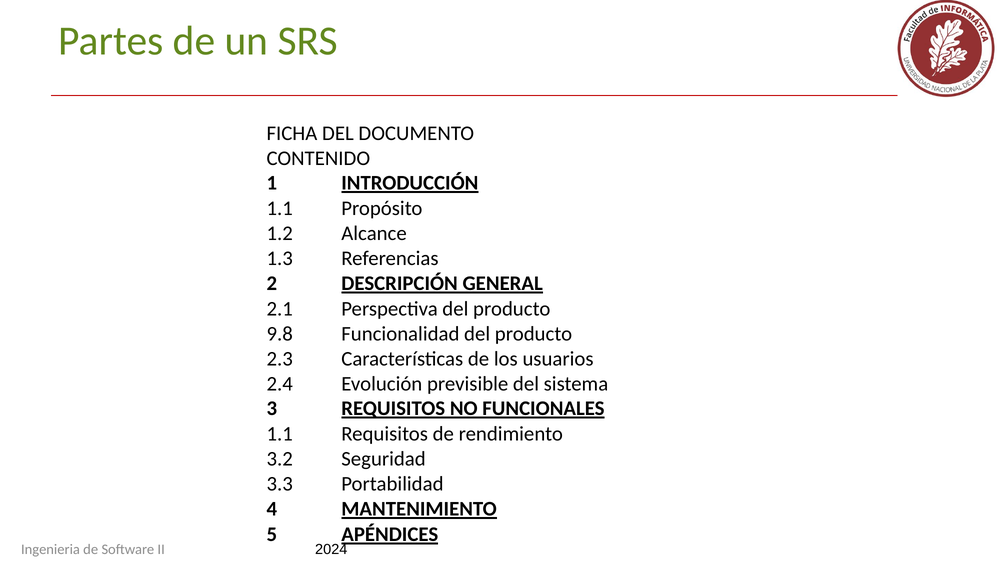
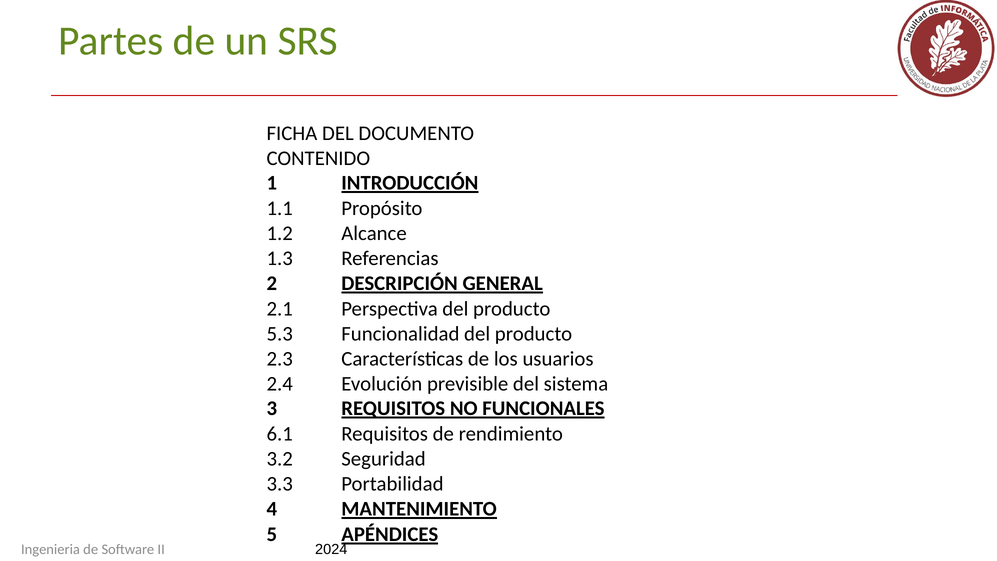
9.8: 9.8 -> 5.3
1.1 at (280, 434): 1.1 -> 6.1
